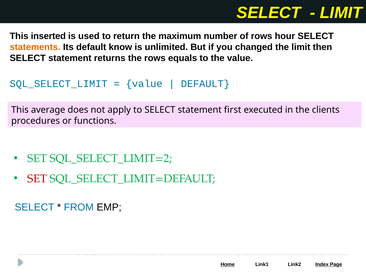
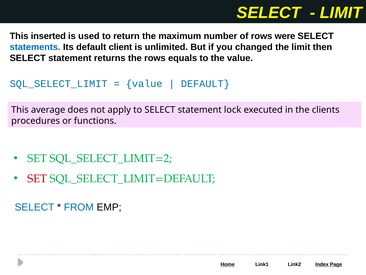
hour: hour -> were
statements colour: orange -> blue
know: know -> client
first: first -> lock
